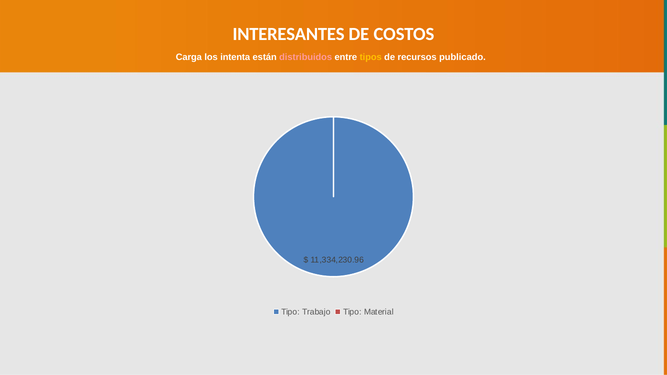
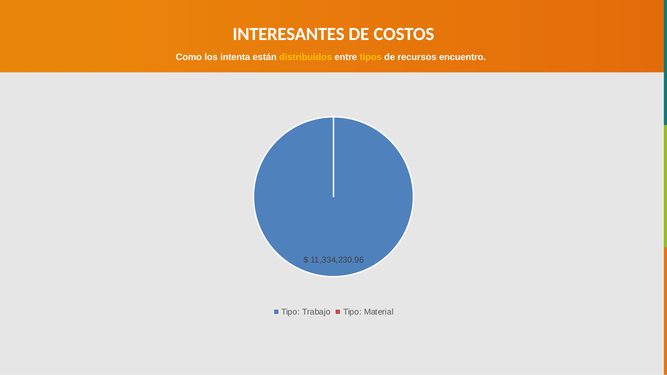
Carga: Carga -> Como
distribuidos colour: pink -> yellow
publicado: publicado -> encuentro
